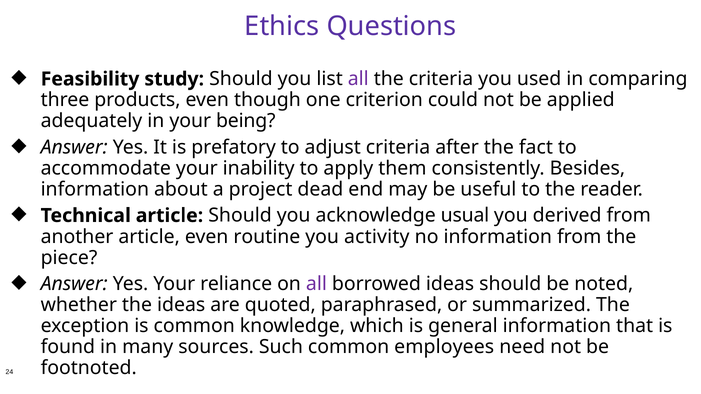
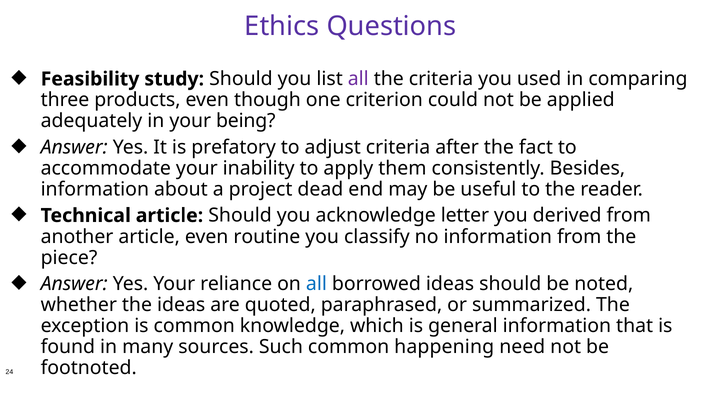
usual: usual -> letter
activity: activity -> classify
all at (316, 284) colour: purple -> blue
employees: employees -> happening
